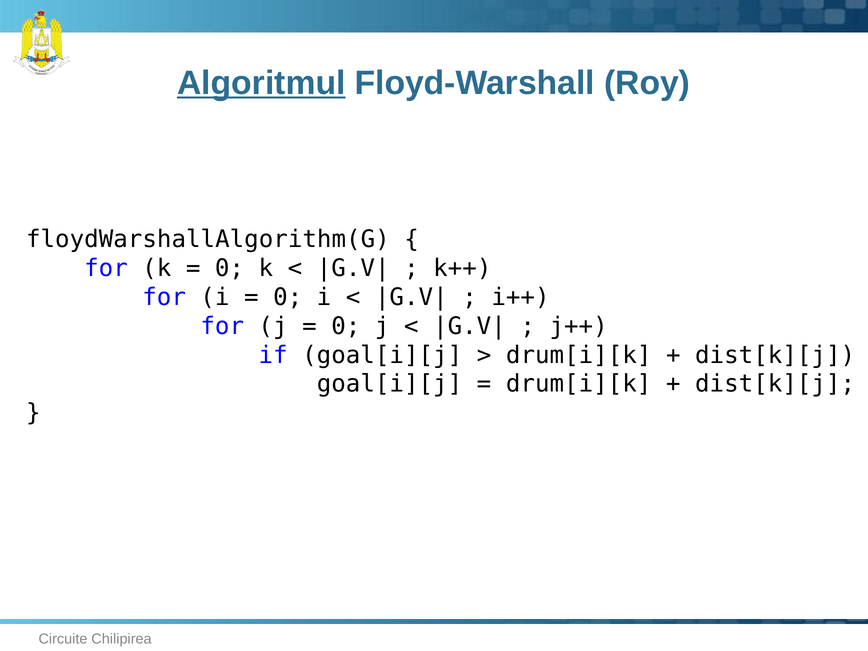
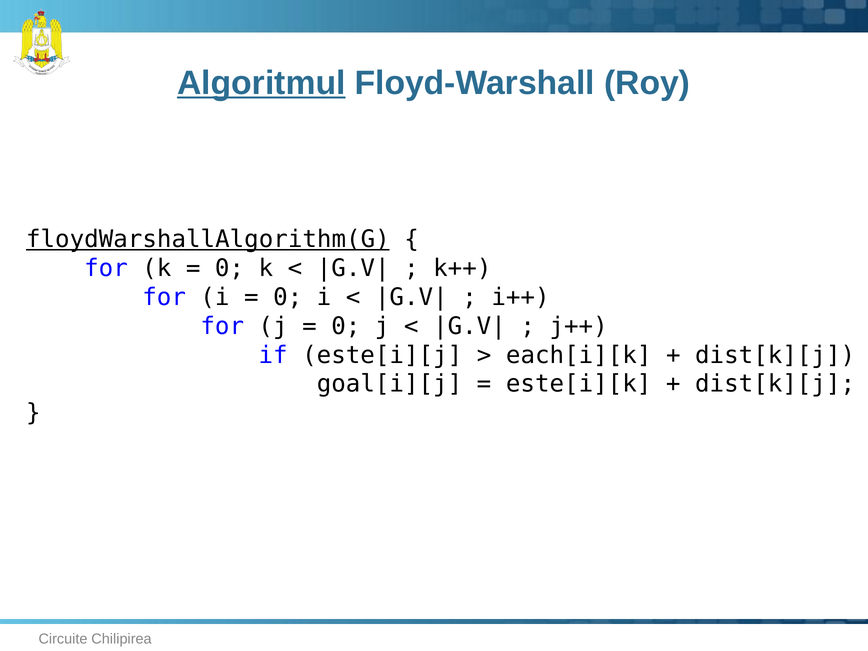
floydWarshallAlgorithm(G underline: none -> present
if goal[i][j: goal[i][j -> este[i][j
drum[i][k at (579, 355): drum[i][k -> each[i][k
drum[i][k at (579, 384): drum[i][k -> este[i][k
